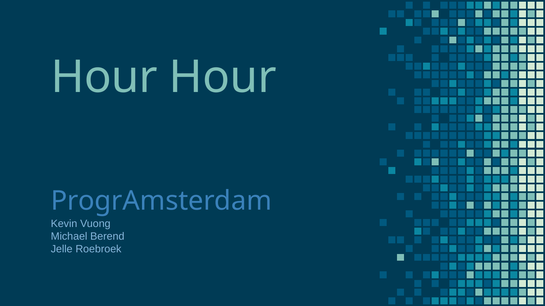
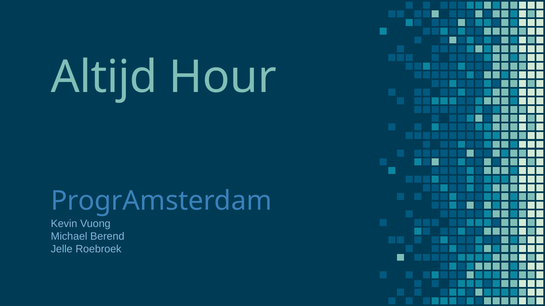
Hour at (104, 77): Hour -> Altijd
